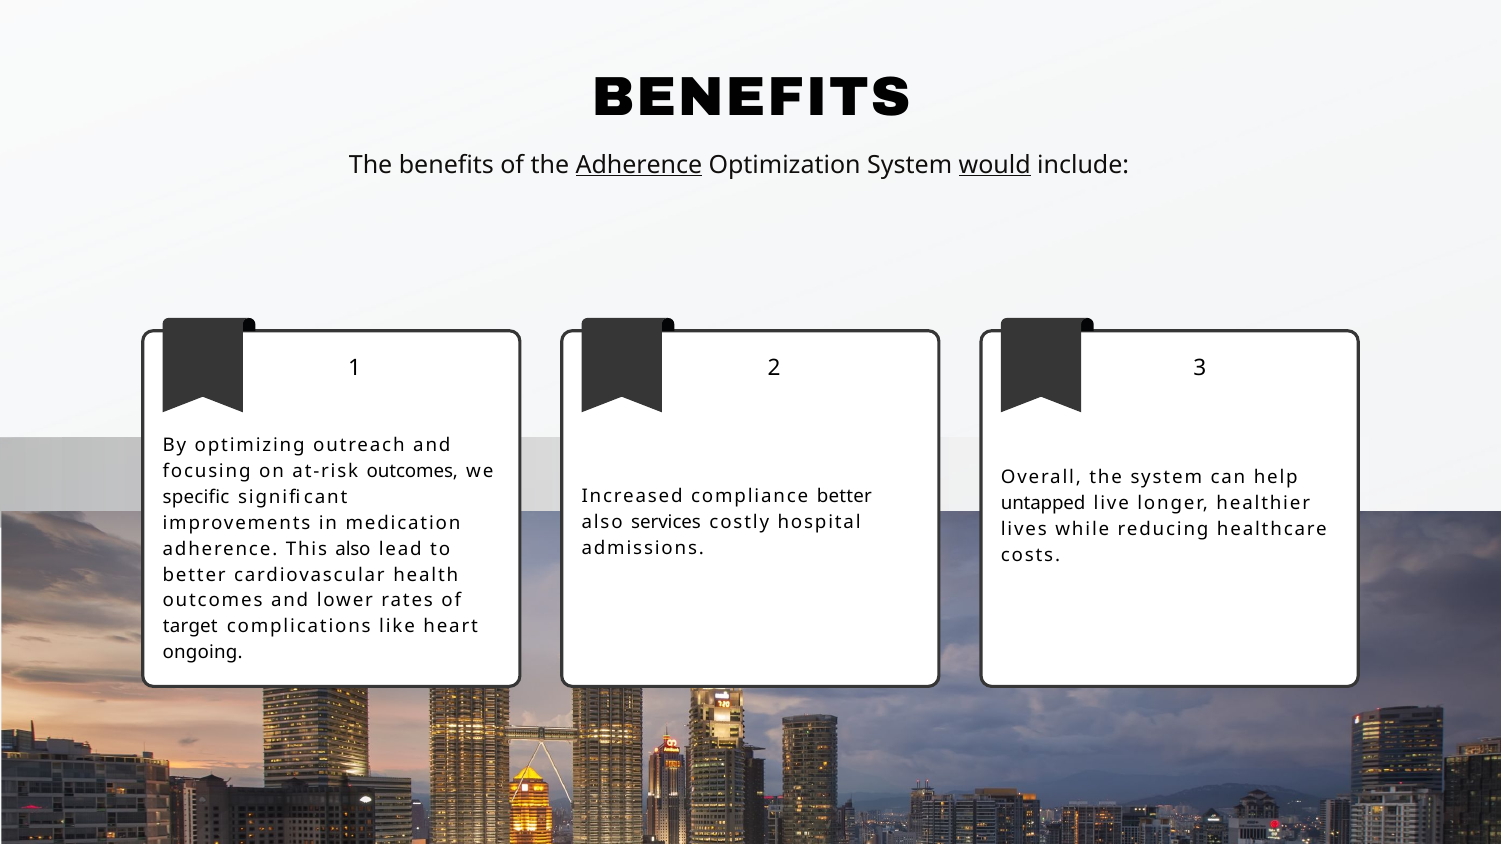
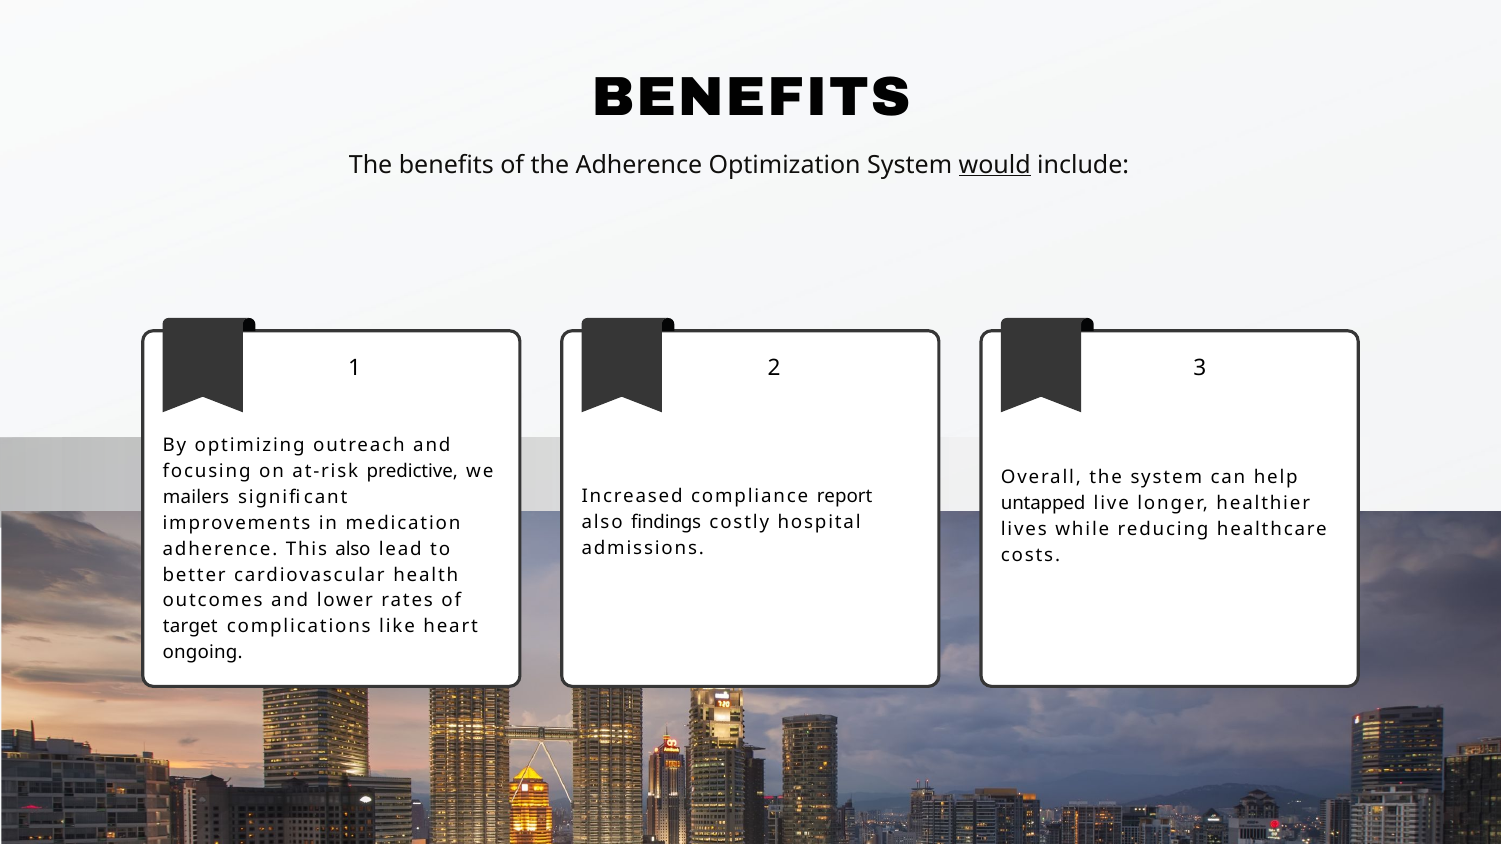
Adherence at (639, 165) underline: present -> none
at-risk outcomes: outcomes -> predictive
compliance better: better -> report
specific: specific -> mailers
services: services -> findings
